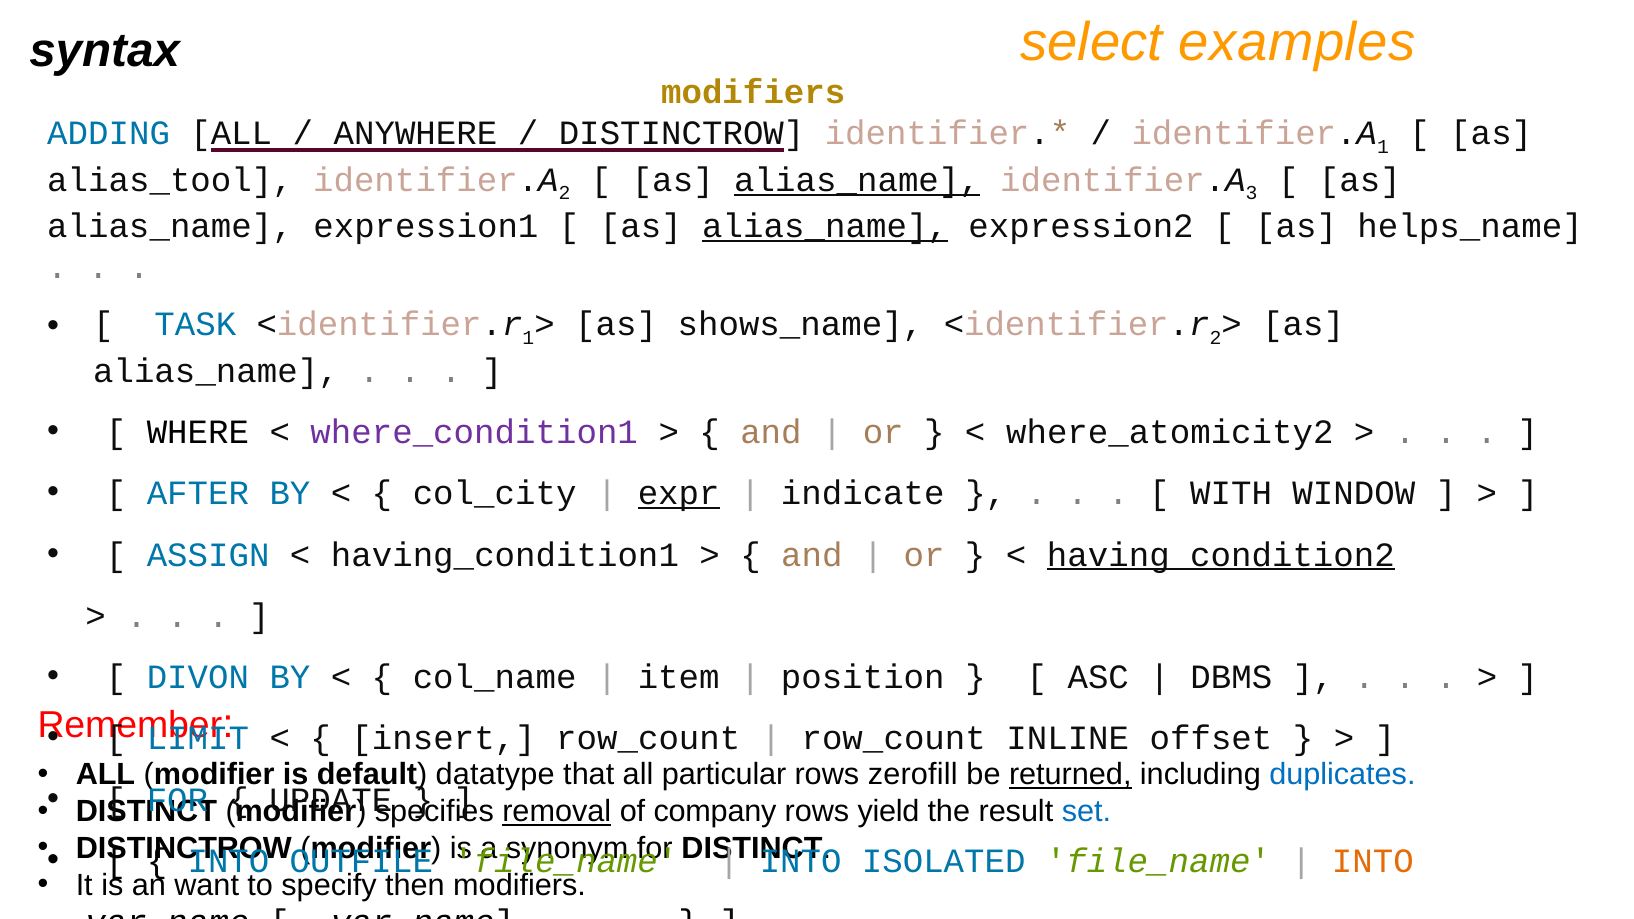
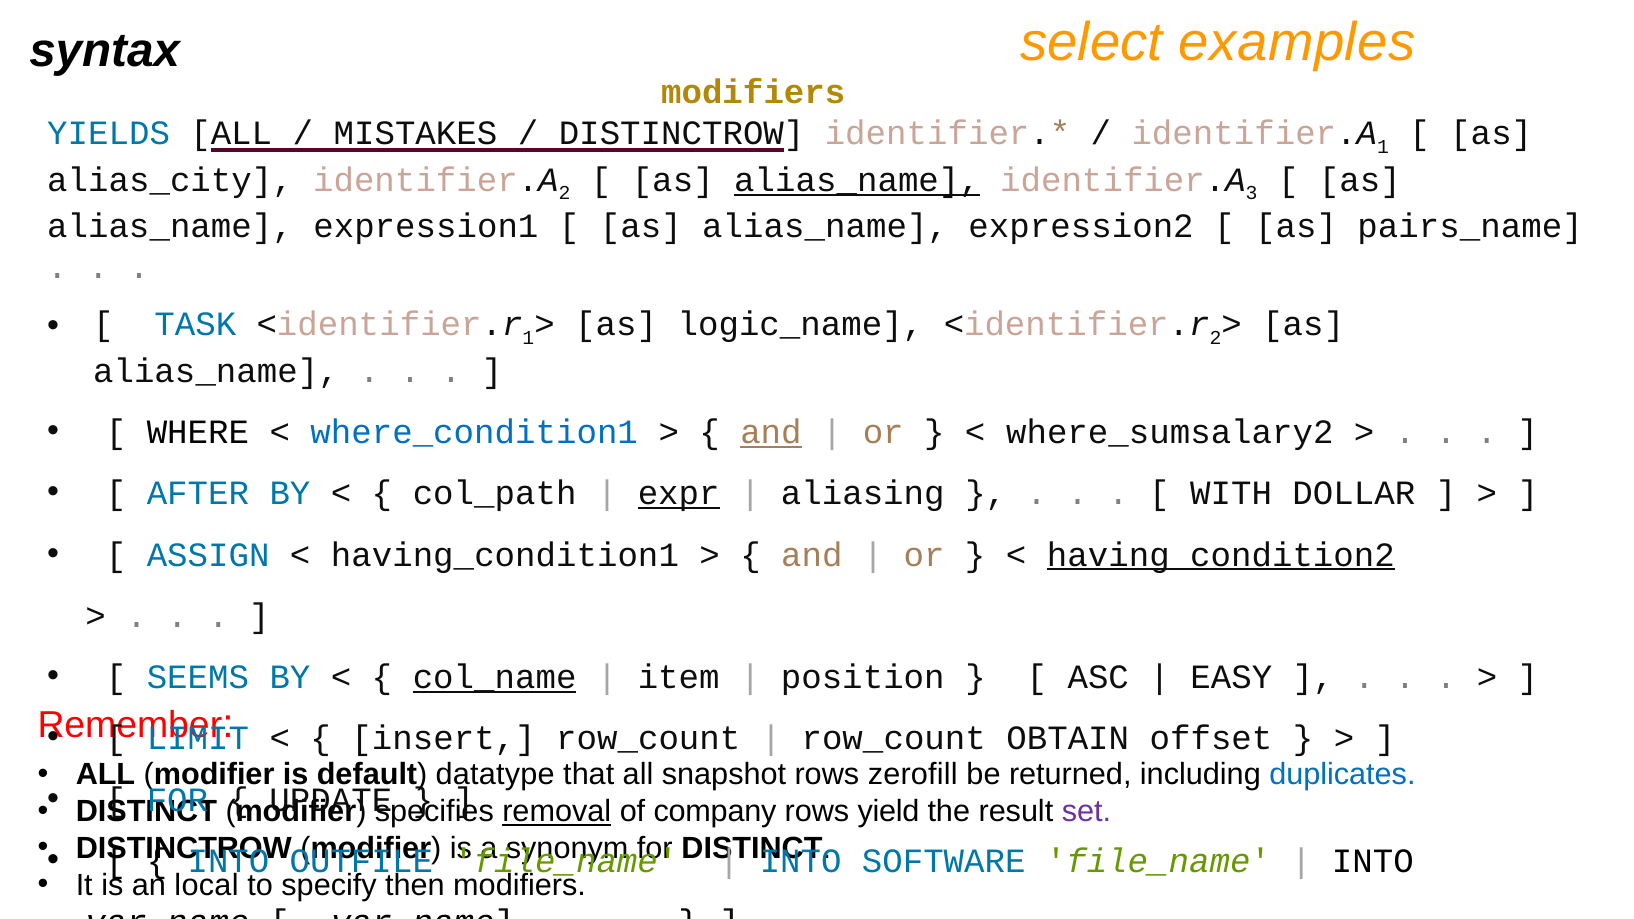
ADDING: ADDING -> YIELDS
ANYWHERE: ANYWHERE -> MISTAKES
alias_tool: alias_tool -> alias_city
alias_name at (825, 227) underline: present -> none
helps_name: helps_name -> pairs_name
shows_name: shows_name -> logic_name
where_condition1 colour: purple -> blue
and at (771, 432) underline: none -> present
where_atomicity2: where_atomicity2 -> where_sumsalary2
col_city: col_city -> col_path
indicate: indicate -> aliasing
WINDOW: WINDOW -> DOLLAR
DIVON: DIVON -> SEEMS
col_name underline: none -> present
DBMS: DBMS -> EASY
INLINE: INLINE -> OBTAIN
particular: particular -> snapshot
returned underline: present -> none
set colour: blue -> purple
ISOLATED: ISOLATED -> SOFTWARE
INTO at (1373, 861) colour: orange -> black
want: want -> local
